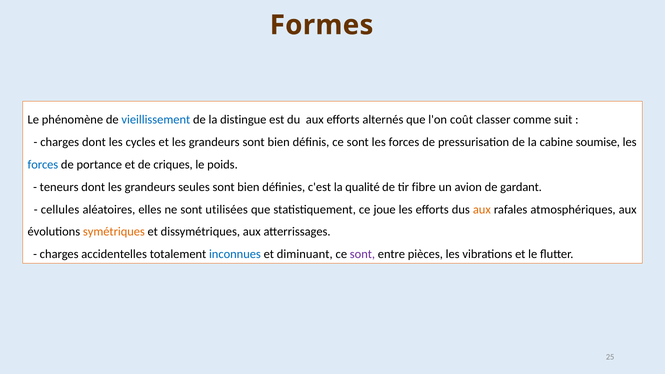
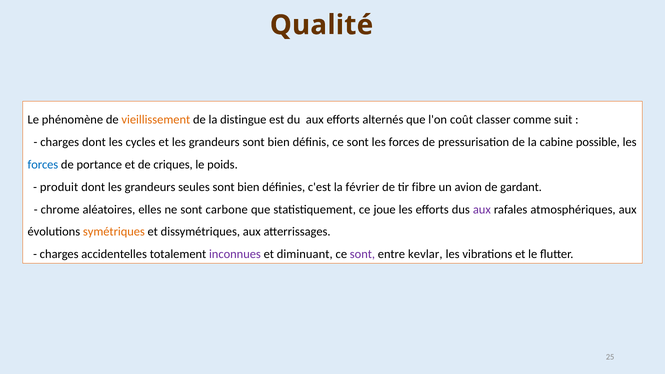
Formes: Formes -> Qualité
vieillissement colour: blue -> orange
soumise: soumise -> possible
teneurs: teneurs -> produit
qualité: qualité -> février
cellules: cellules -> chrome
utilisées: utilisées -> carbone
aux at (482, 209) colour: orange -> purple
inconnues colour: blue -> purple
pièces: pièces -> kevlar
